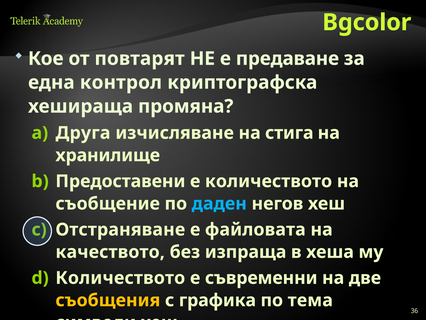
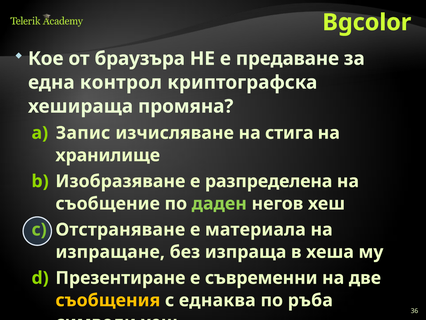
повтарят: повтарят -> браузъра
Друга: Друга -> Запис
Предоставени: Предоставени -> Изобразяване
е количеството: количеството -> разпределена
даден colour: light blue -> light green
файловата: файловата -> материала
качеството: качеството -> изпращане
Количеството at (120, 278): Количеството -> Презентиране
графика: графика -> еднаква
тема: тема -> ръба
